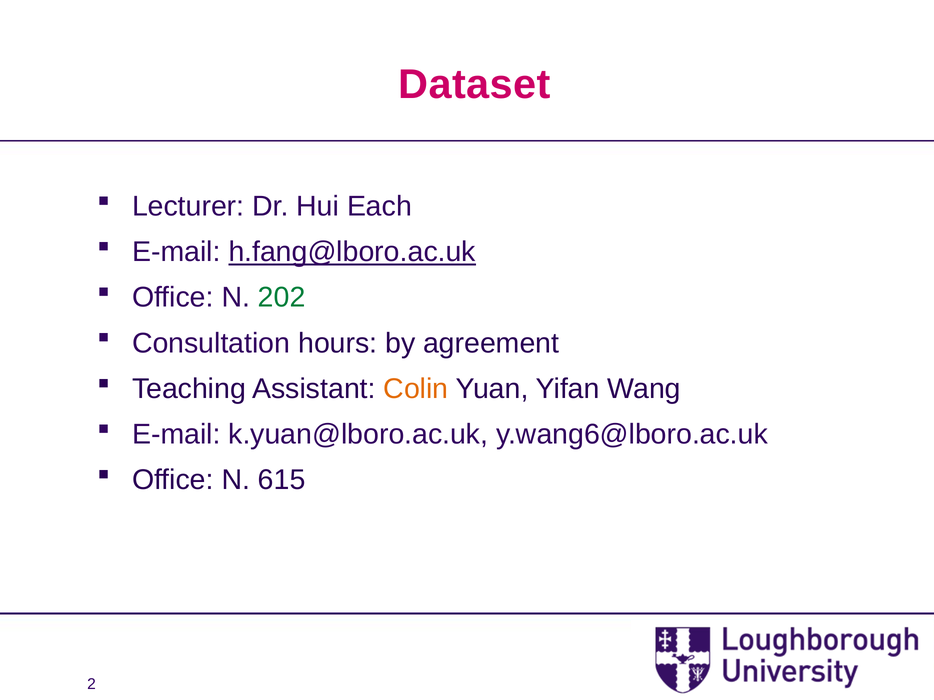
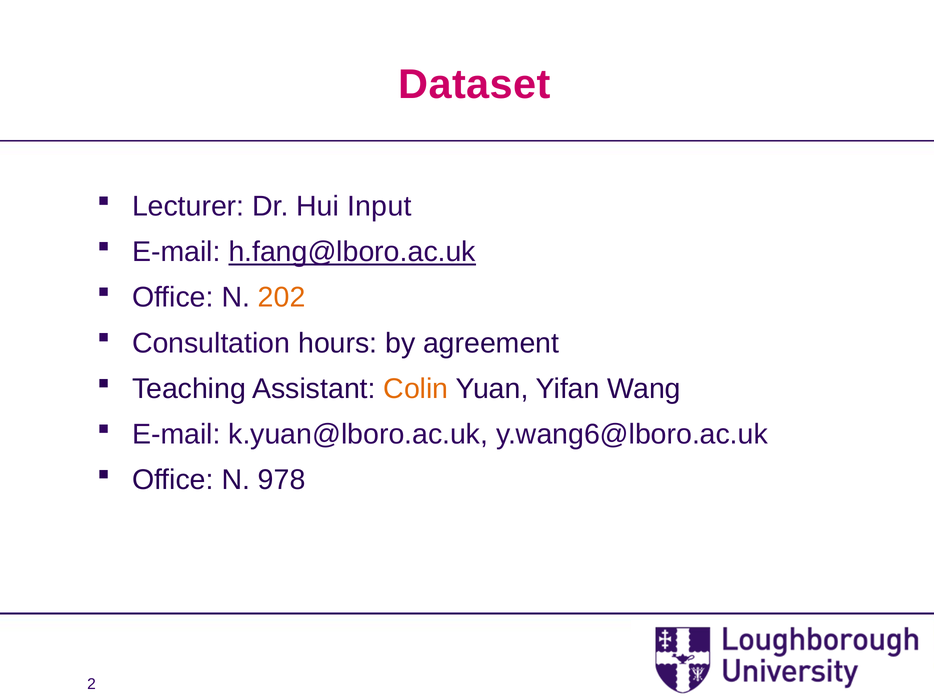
Each: Each -> Input
202 colour: green -> orange
615: 615 -> 978
